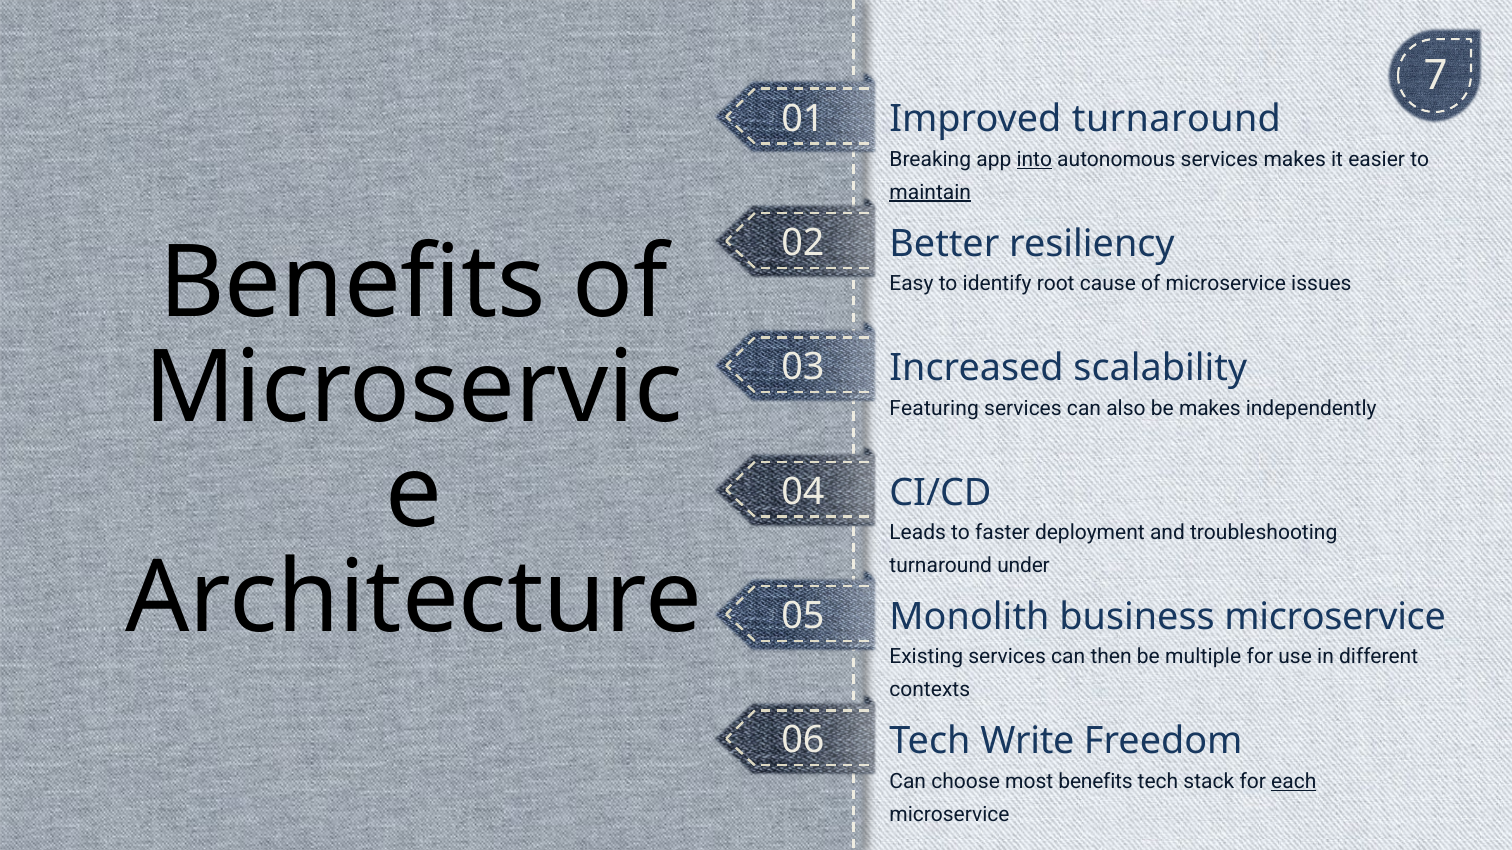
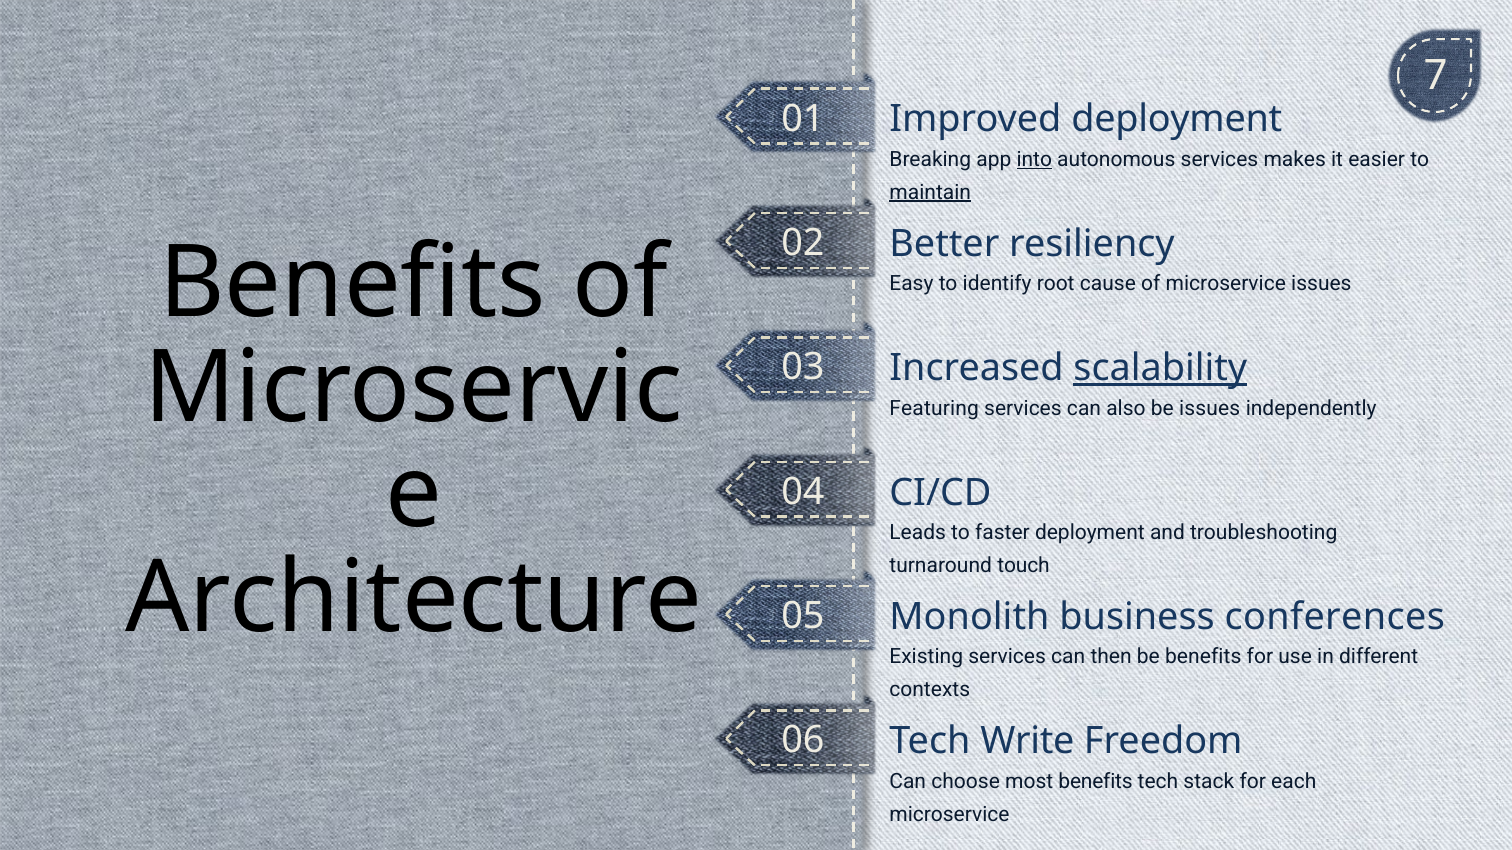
Improved turnaround: turnaround -> deployment
scalability underline: none -> present
be makes: makes -> issues
under: under -> touch
business microservice: microservice -> conferences
be multiple: multiple -> benefits
each underline: present -> none
